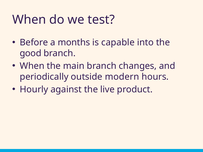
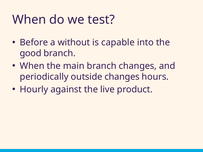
months: months -> without
outside modern: modern -> changes
